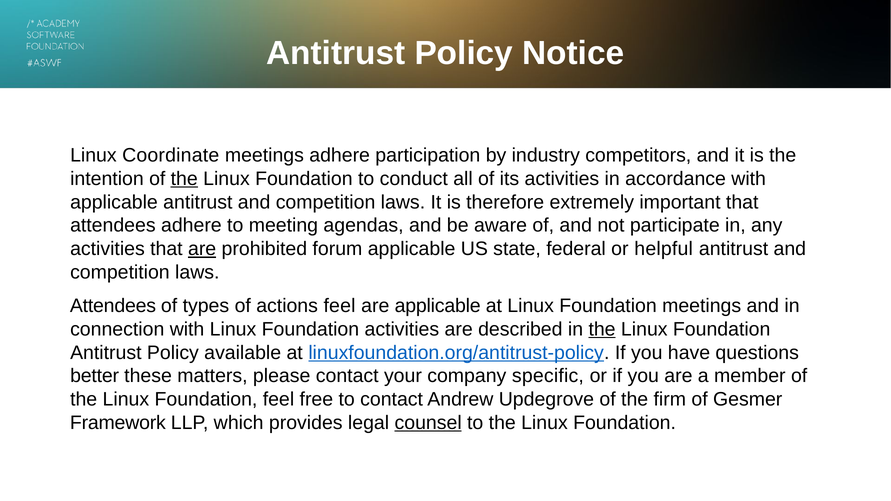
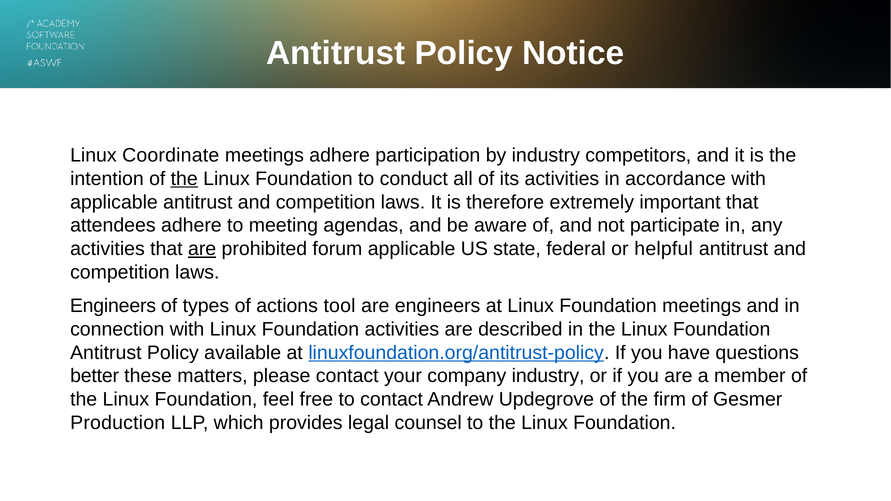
Attendees at (113, 306): Attendees -> Engineers
actions feel: feel -> tool
are applicable: applicable -> engineers
the at (602, 329) underline: present -> none
company specific: specific -> industry
Framework: Framework -> Production
counsel underline: present -> none
